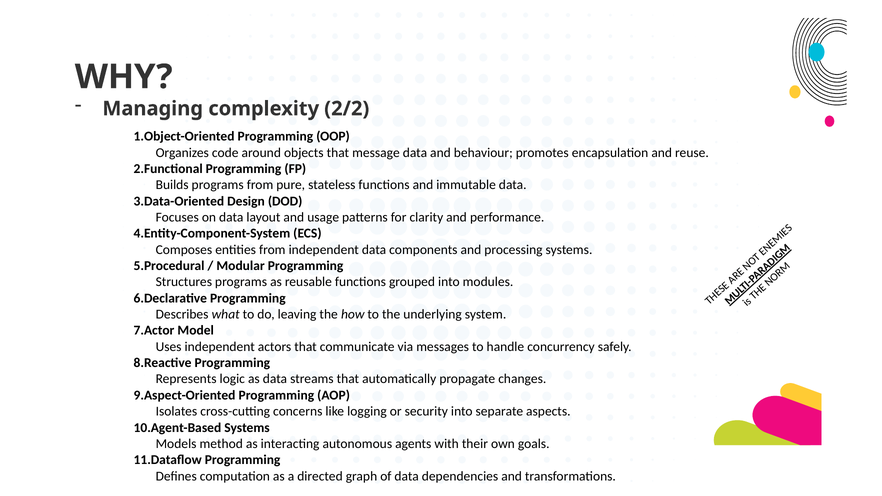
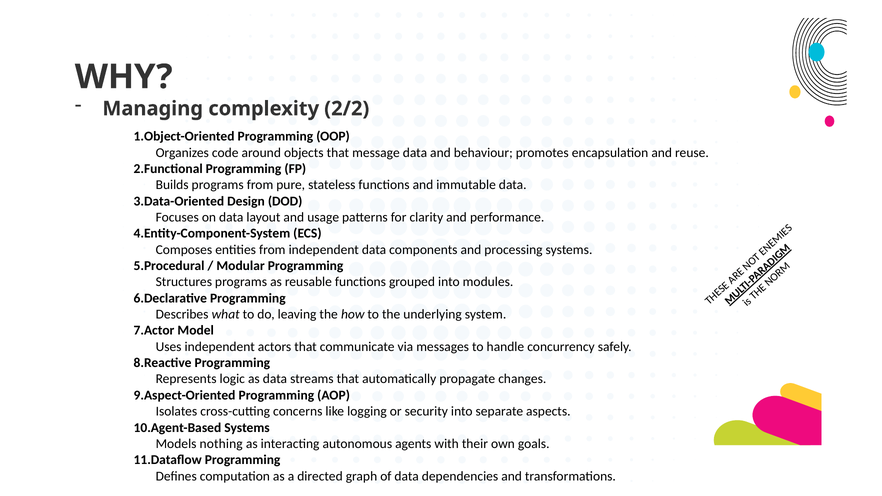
method: method -> nothing
